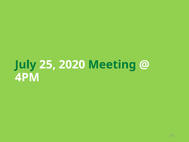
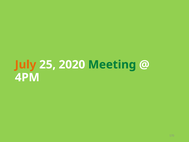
July colour: green -> orange
